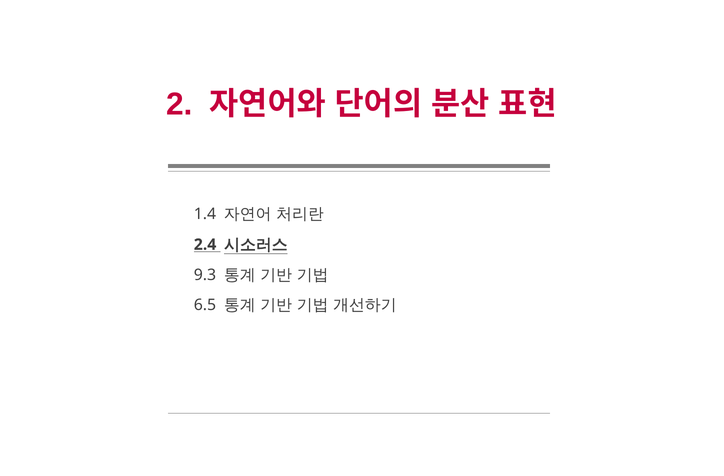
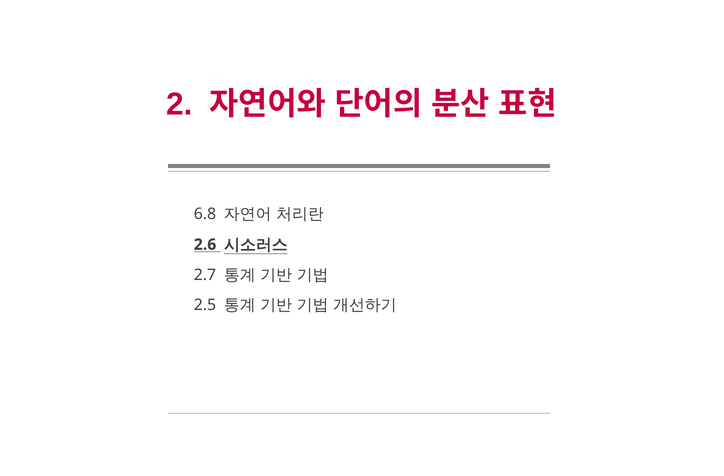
1.4: 1.4 -> 6.8
2.4: 2.4 -> 2.6
9.3: 9.3 -> 2.7
6.5: 6.5 -> 2.5
